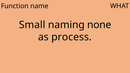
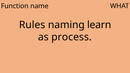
Small: Small -> Rules
none: none -> learn
